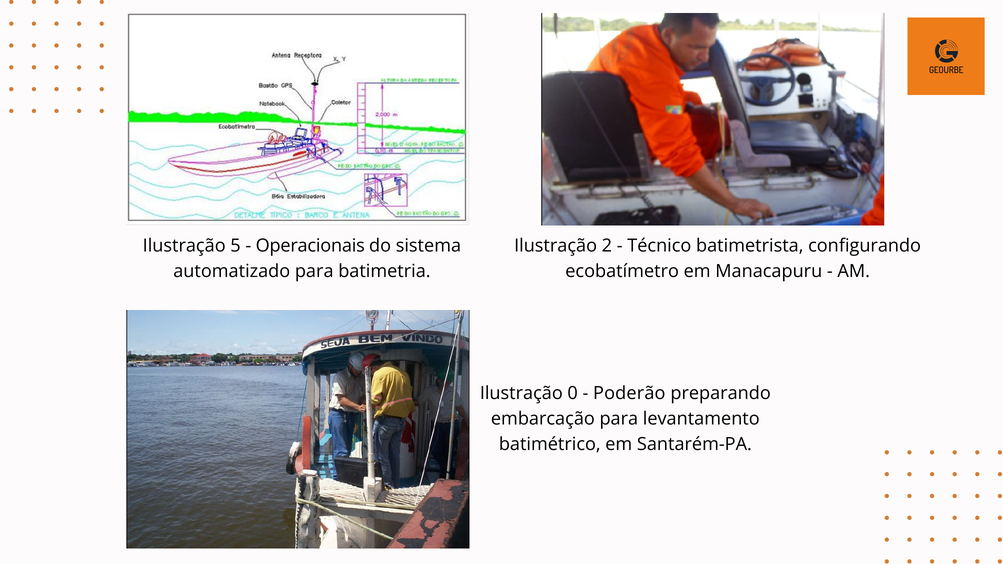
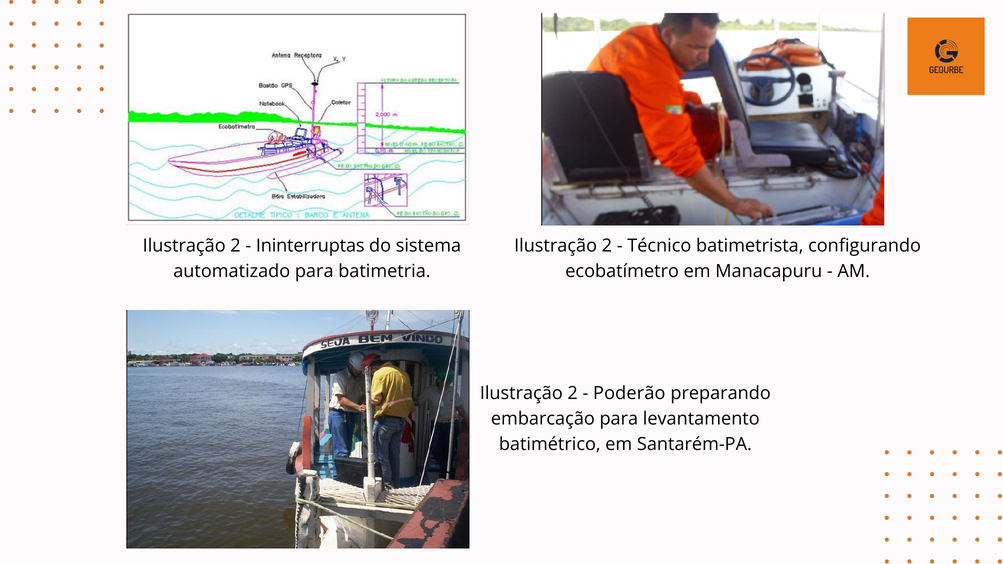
5 at (235, 246): 5 -> 2
Operacionais: Operacionais -> Ininterruptas
0 at (573, 394): 0 -> 2
